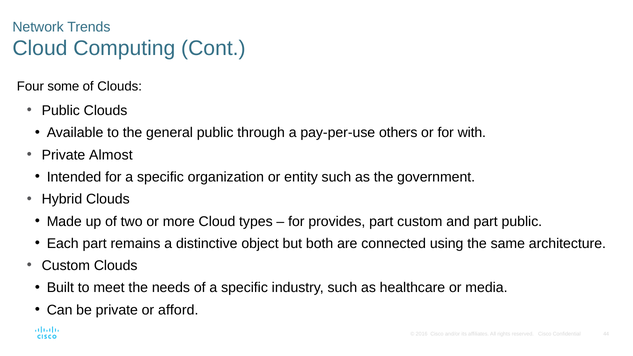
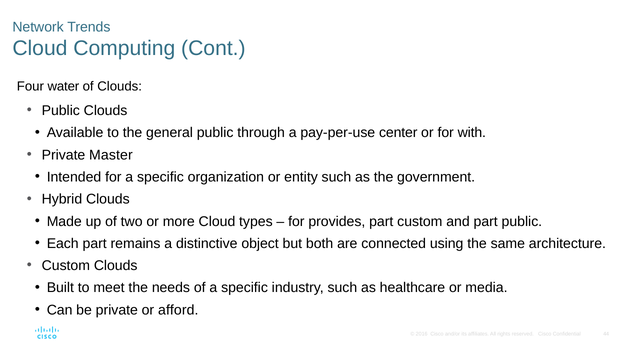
some: some -> water
others: others -> center
Almost: Almost -> Master
